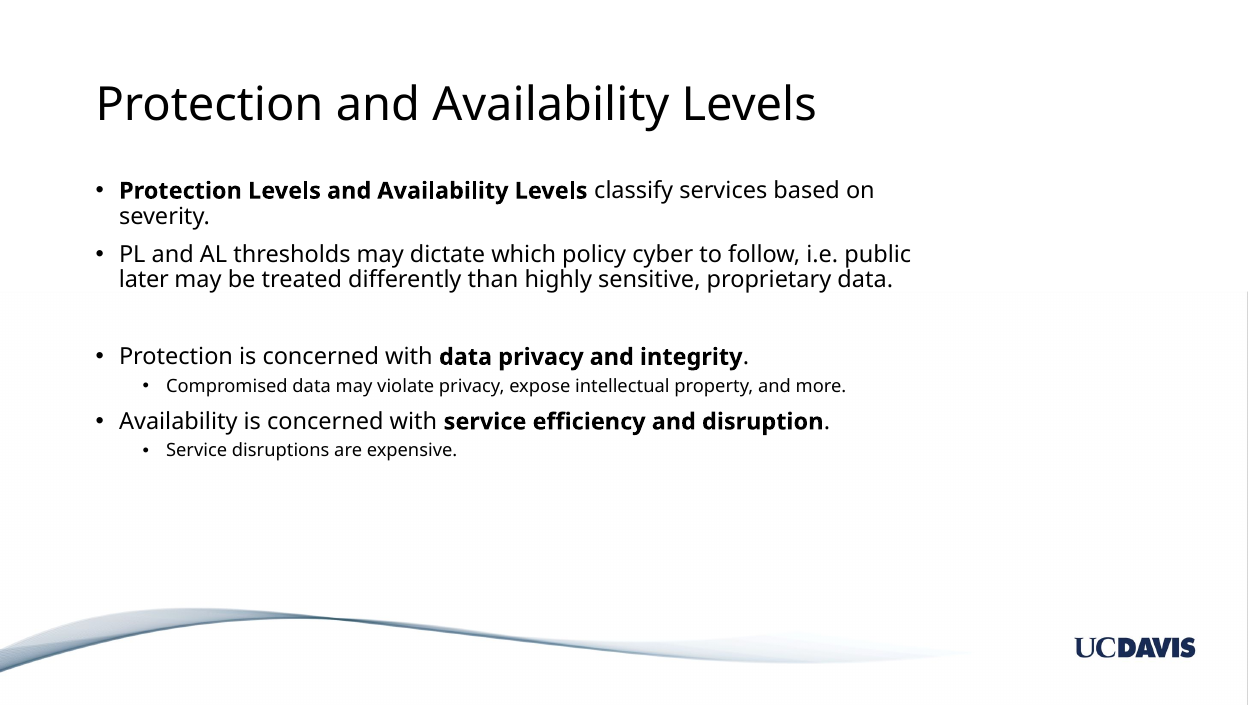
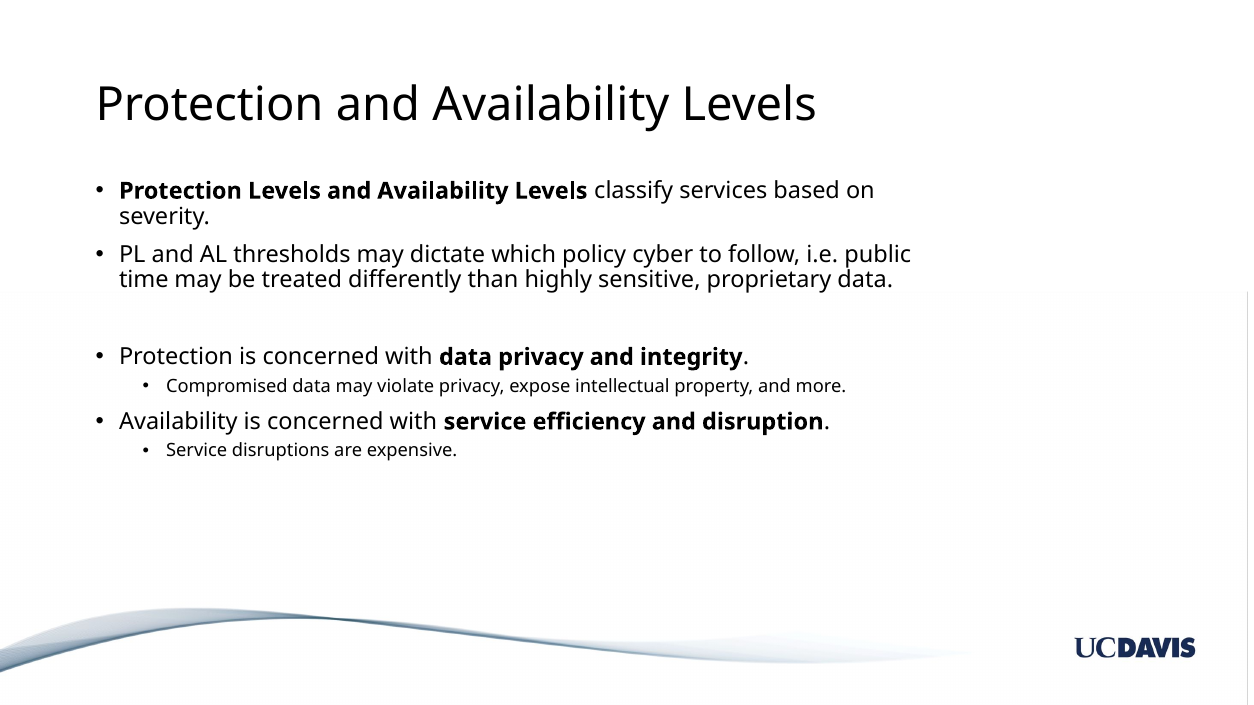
later: later -> time
